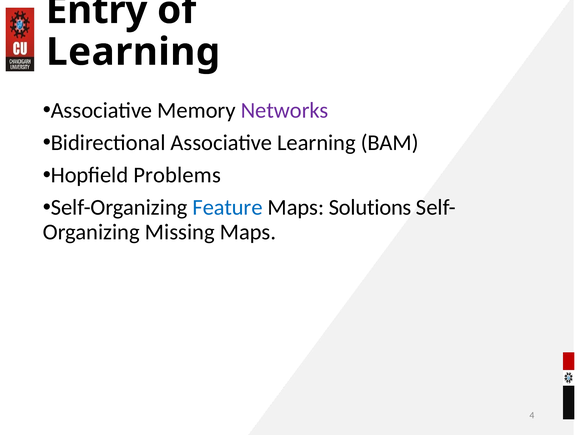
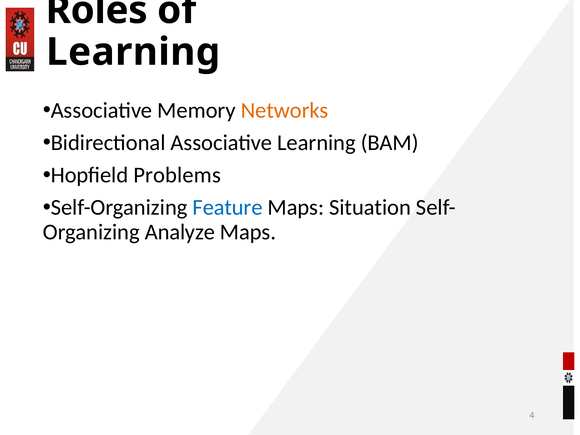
Entry: Entry -> Roles
Networks colour: purple -> orange
Solutions: Solutions -> Situation
Missing: Missing -> Analyze
